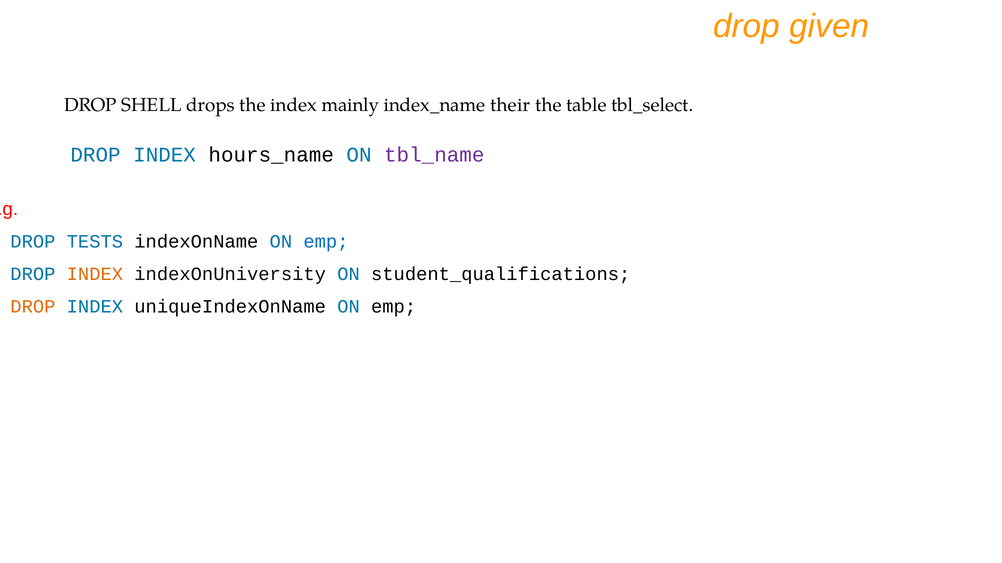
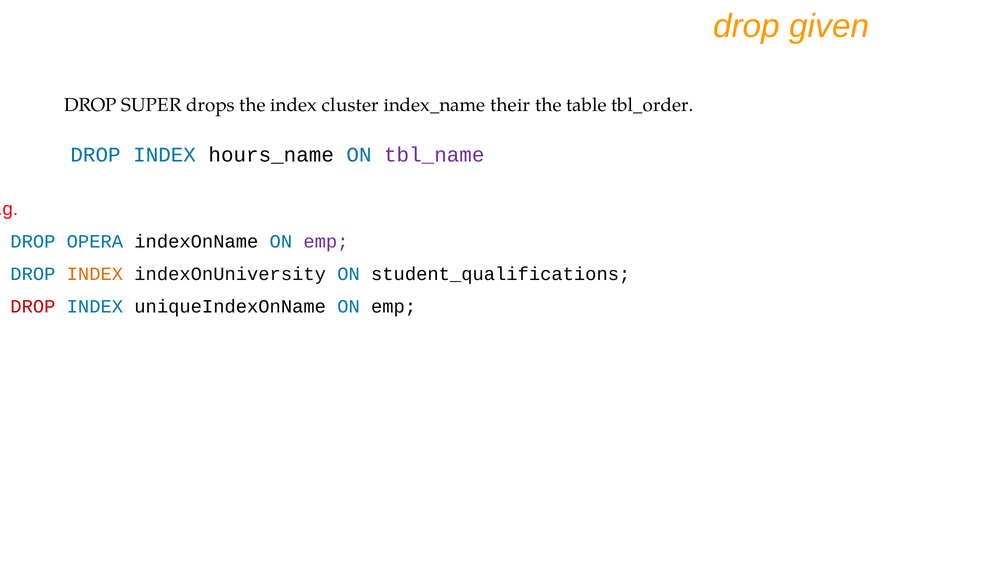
SHELL: SHELL -> SUPER
mainly: mainly -> cluster
tbl_select: tbl_select -> tbl_order
TESTS: TESTS -> OPERA
emp at (326, 242) colour: blue -> purple
DROP at (33, 307) colour: orange -> red
